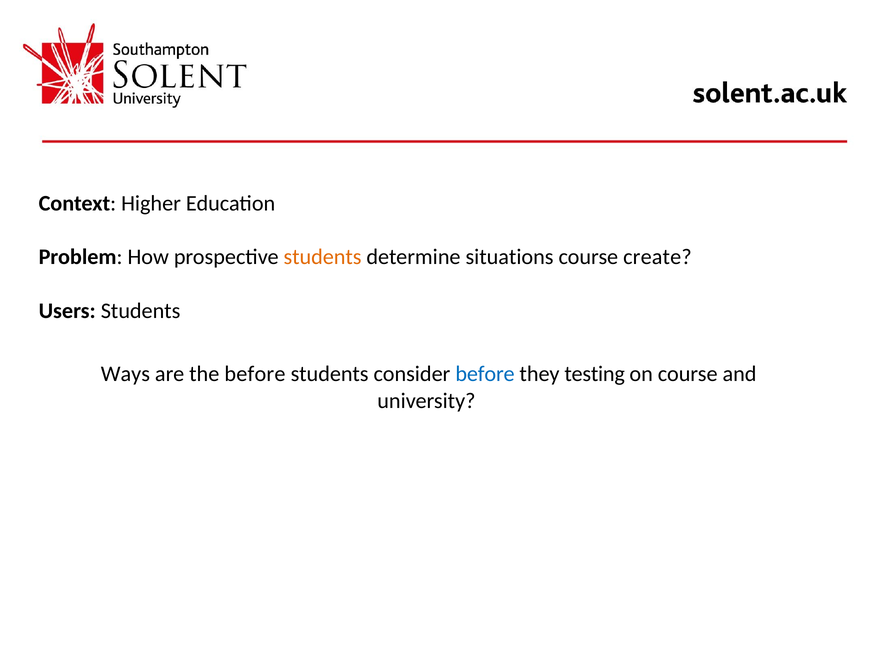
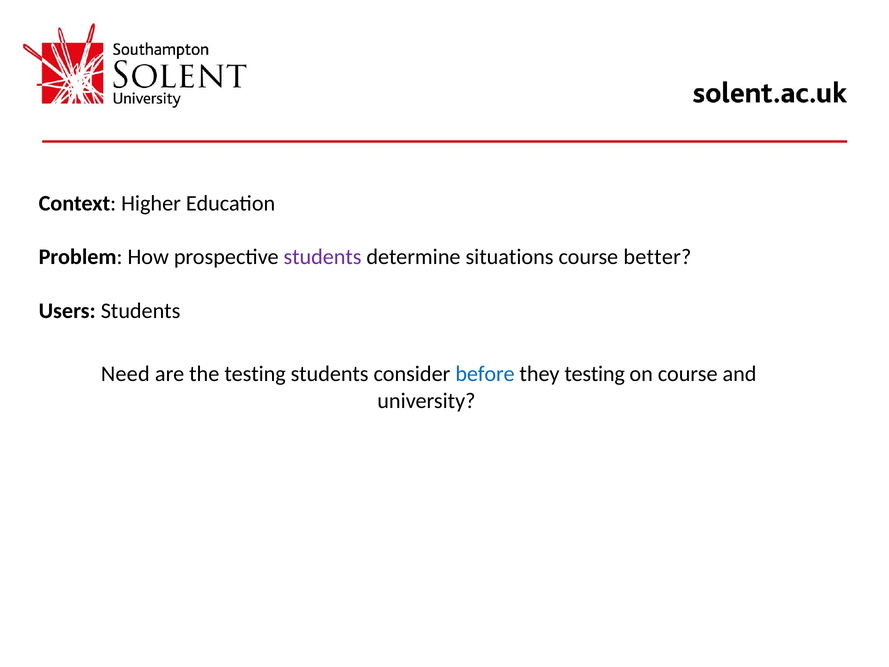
students at (323, 257) colour: orange -> purple
create: create -> better
Ways: Ways -> Need
the before: before -> testing
